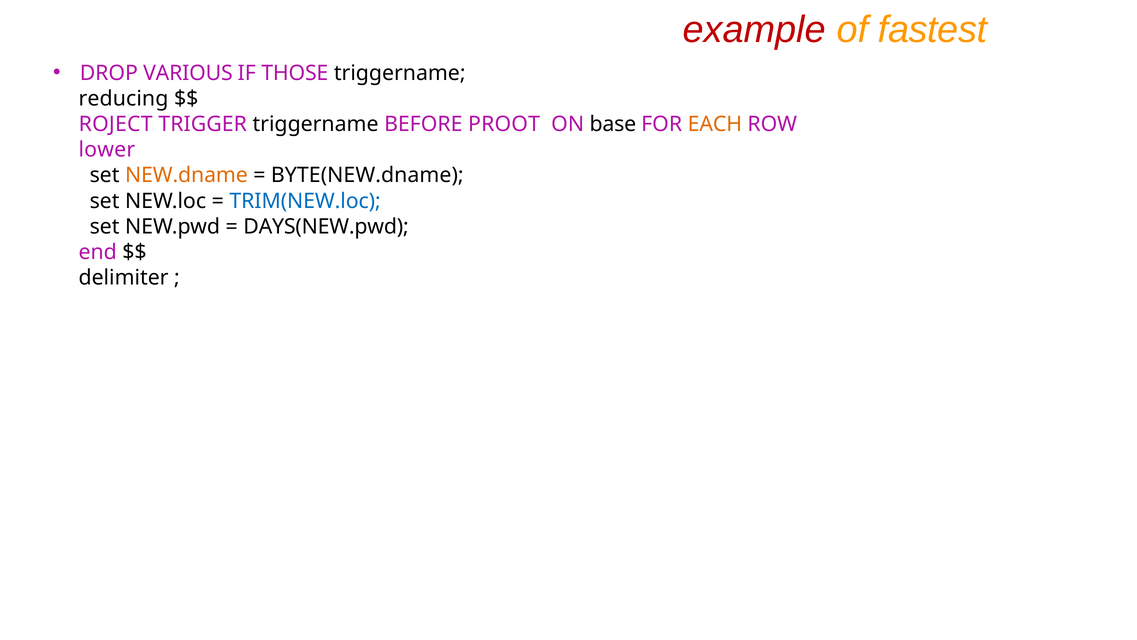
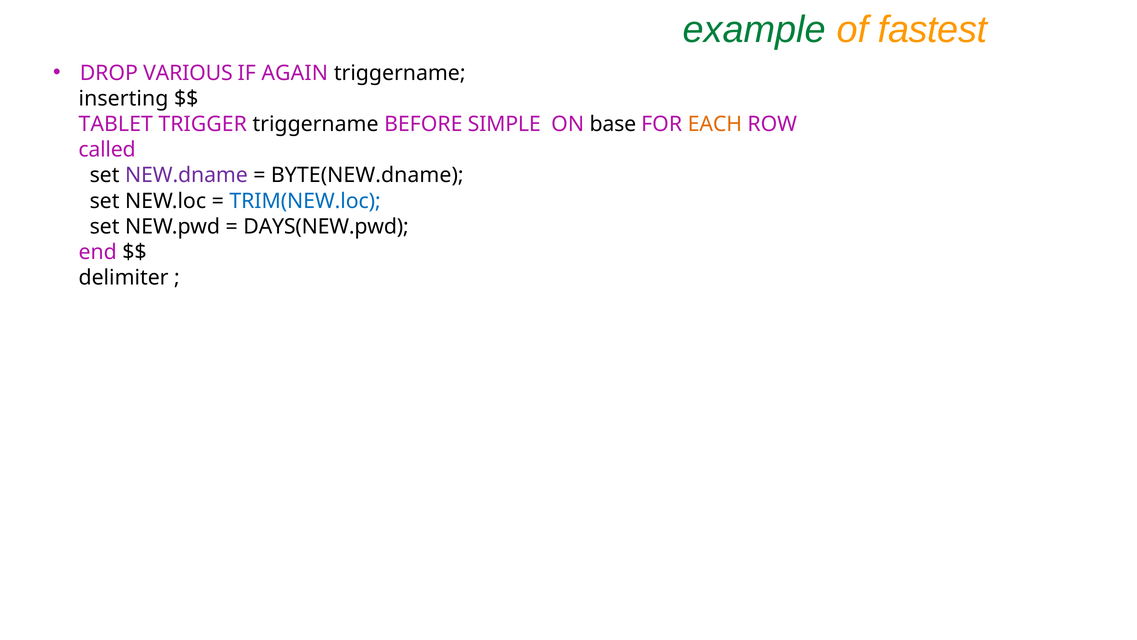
example colour: red -> green
THOSE: THOSE -> AGAIN
reducing: reducing -> inserting
ROJECT: ROJECT -> TABLET
PROOT: PROOT -> SIMPLE
lower: lower -> called
NEW.dname colour: orange -> purple
